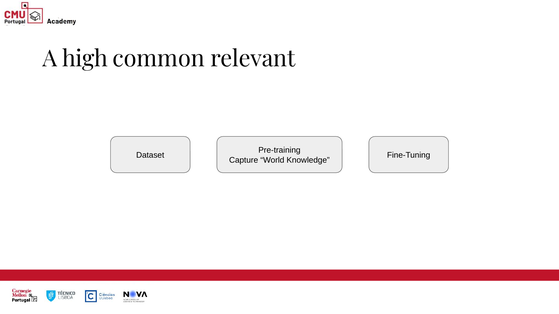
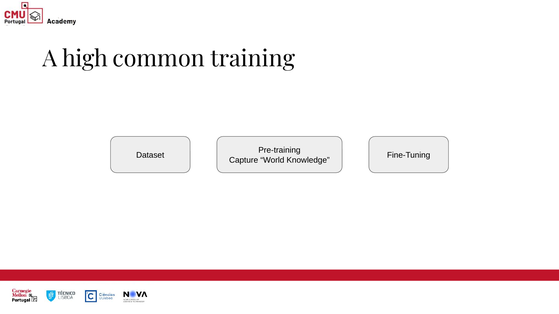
relevant: relevant -> training
